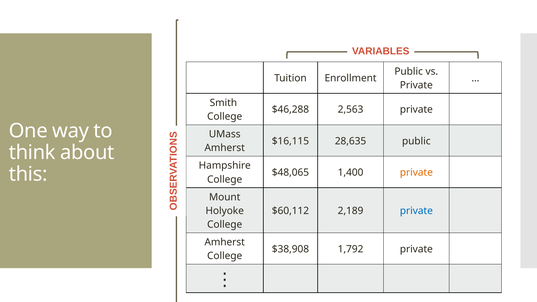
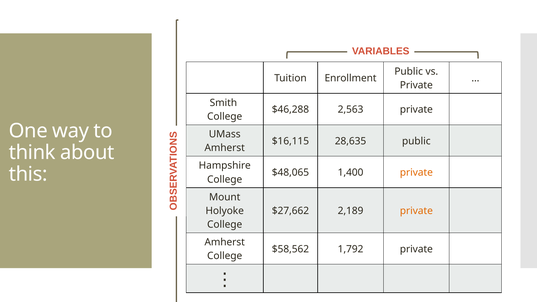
$60,112: $60,112 -> $27,662
private at (416, 211) colour: blue -> orange
$38,908: $38,908 -> $58,562
